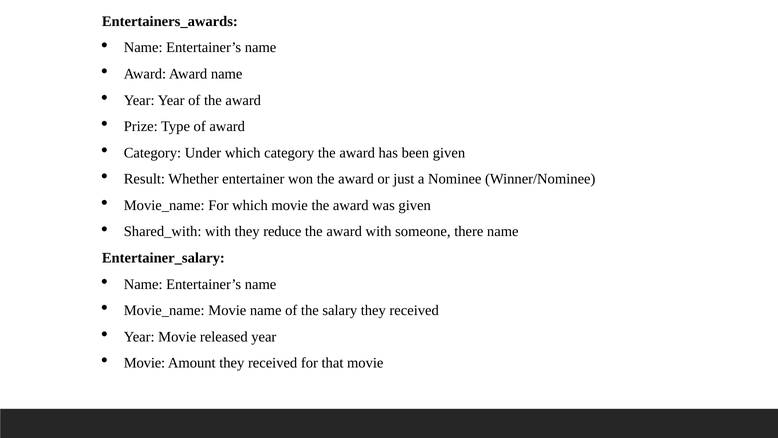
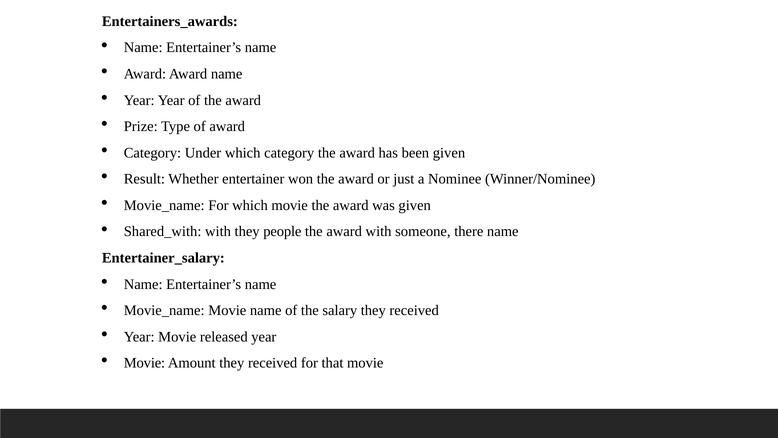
reduce: reduce -> people
